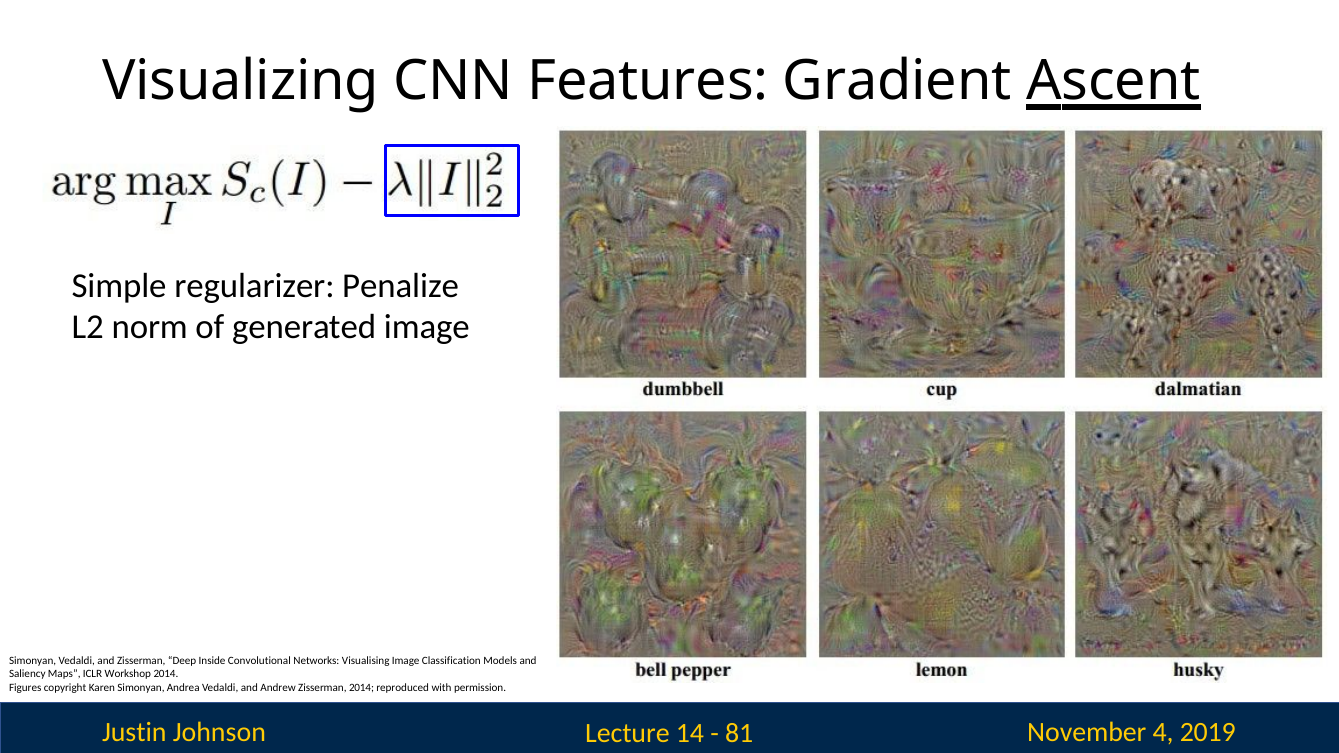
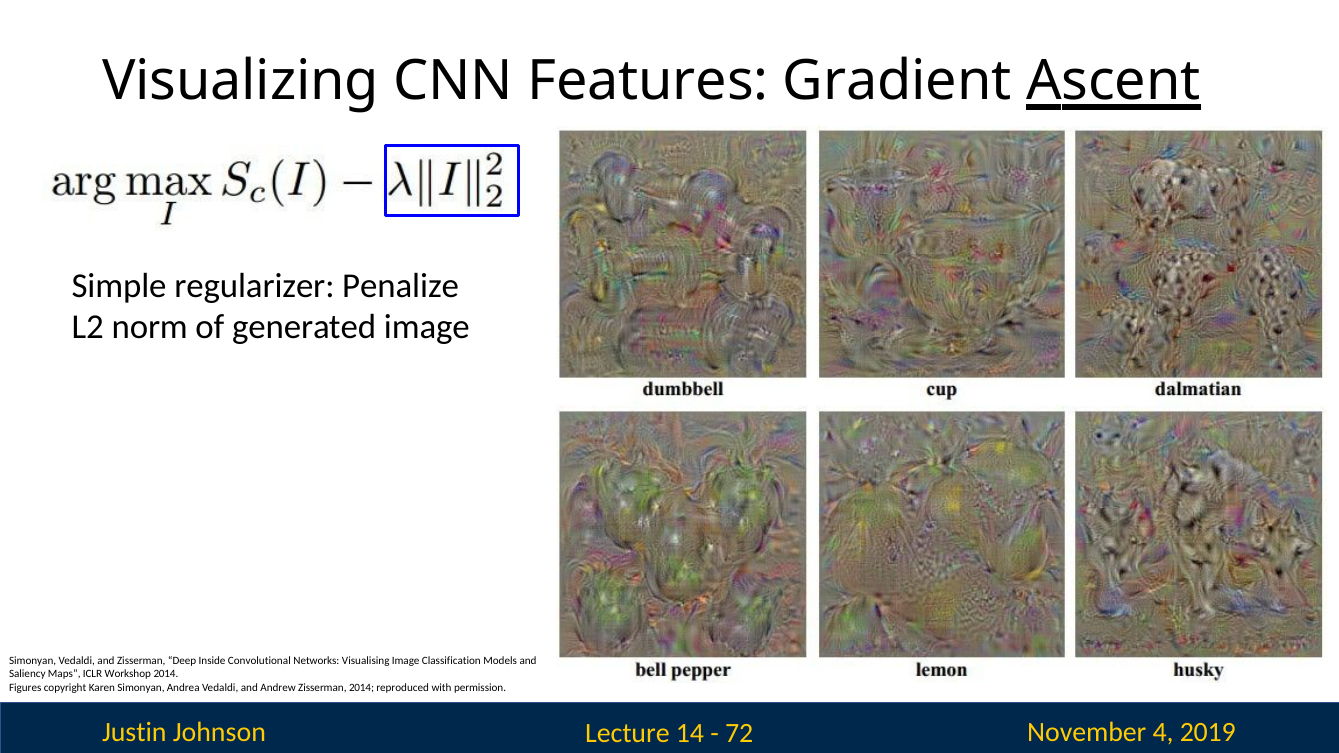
81: 81 -> 72
